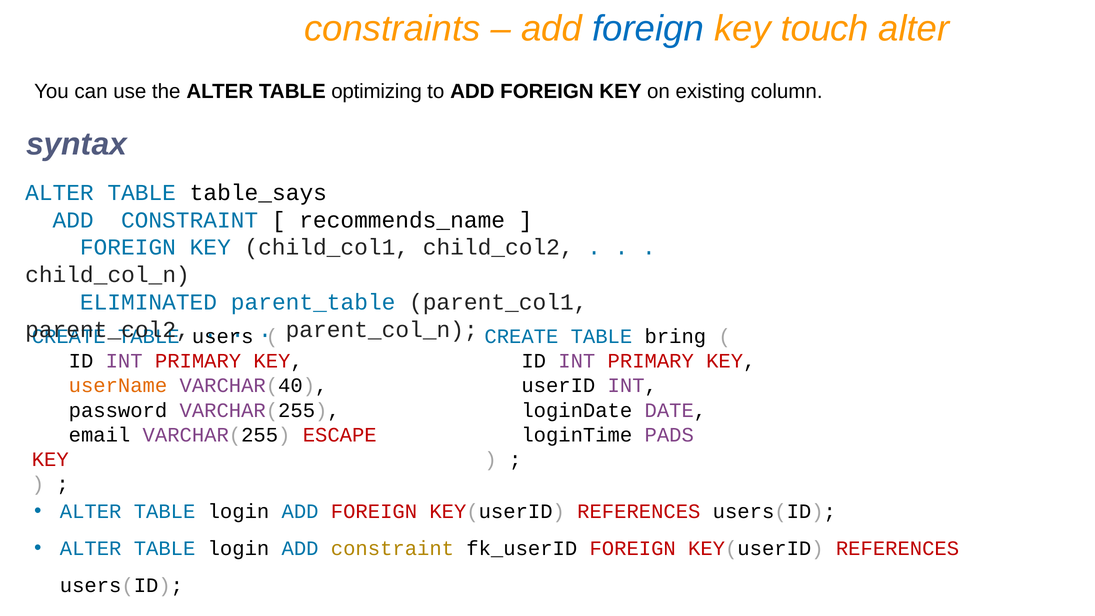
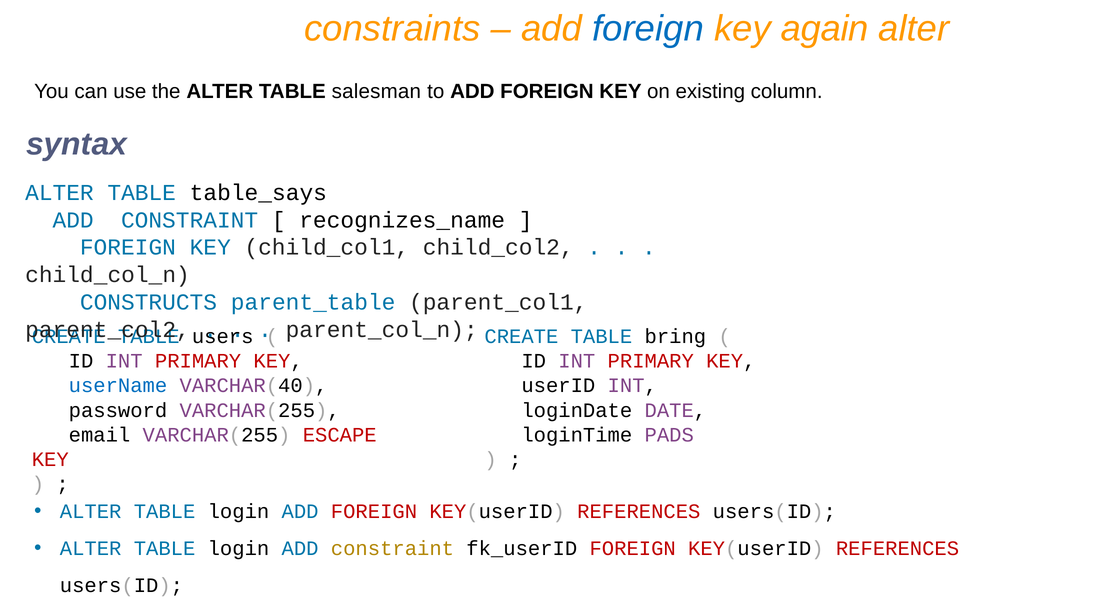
touch: touch -> again
optimizing: optimizing -> salesman
recommends_name: recommends_name -> recognizes_name
ELIMINATED: ELIMINATED -> CONSTRUCTS
userName colour: orange -> blue
